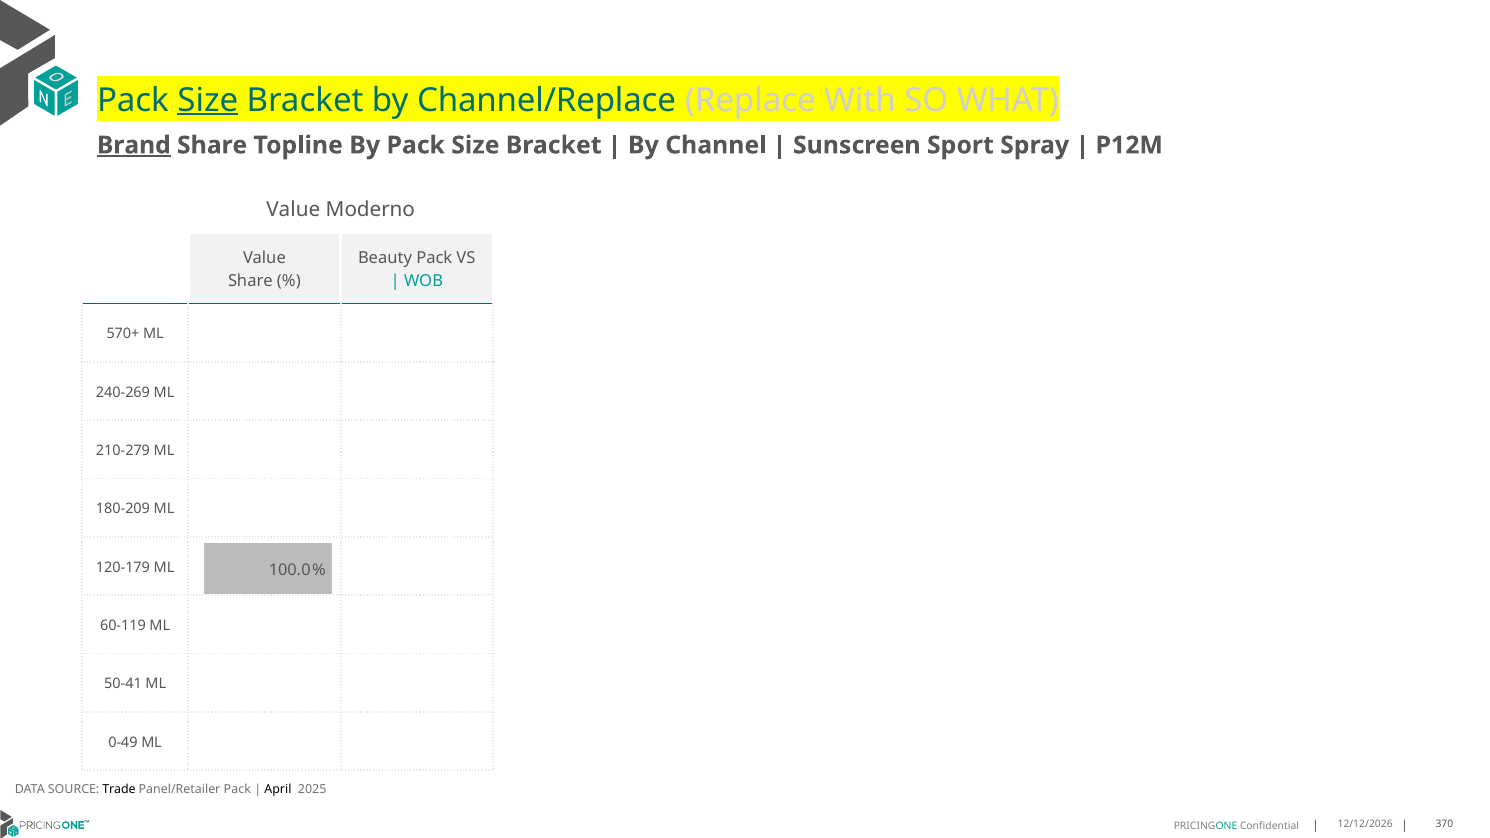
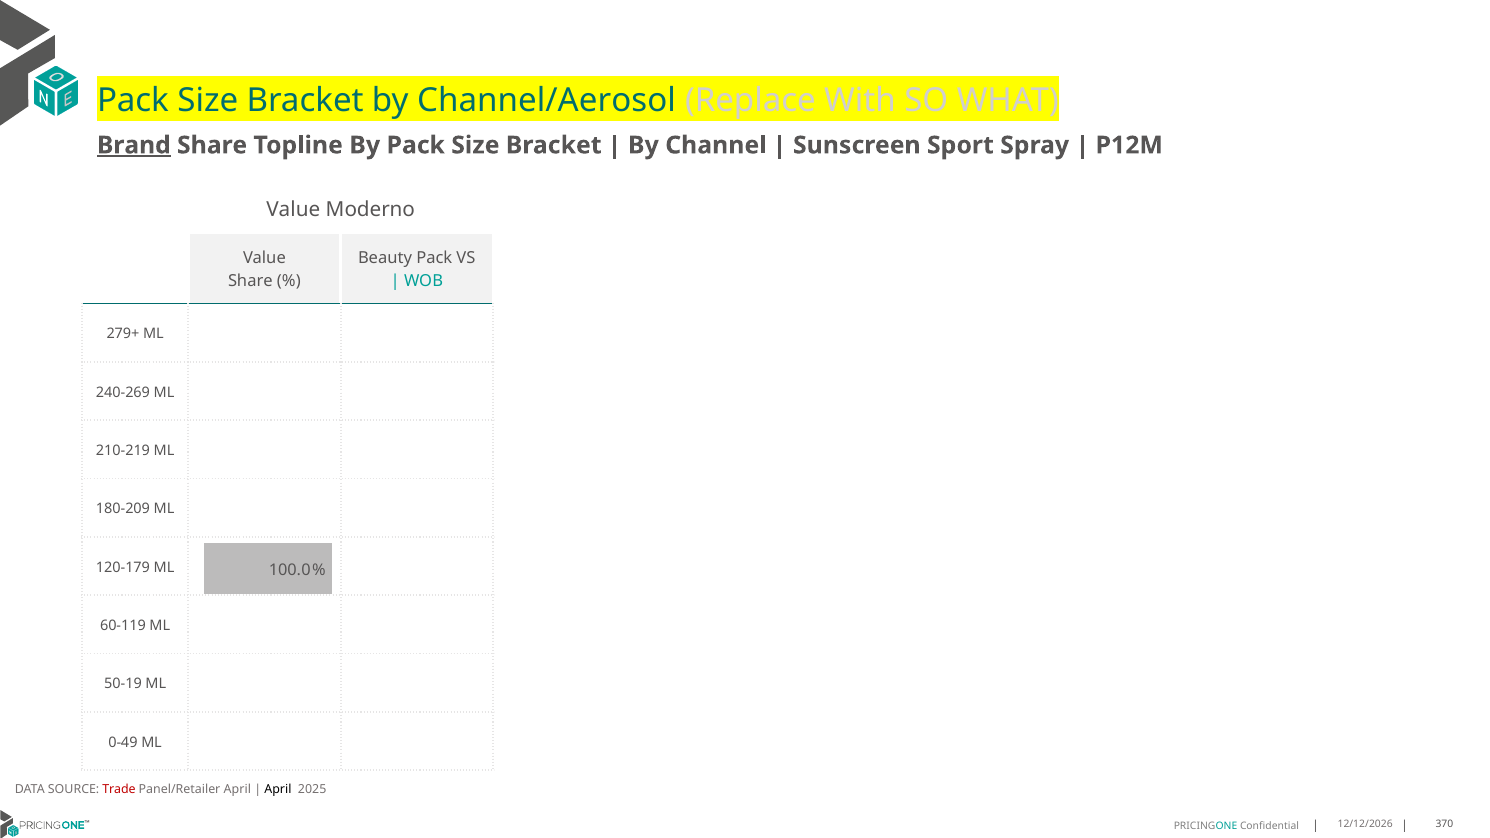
Size at (208, 100) underline: present -> none
Channel/Replace: Channel/Replace -> Channel/Aerosol
570+: 570+ -> 279+
210-279: 210-279 -> 210-219
50-41: 50-41 -> 50-19
Trade colour: black -> red
Panel/Retailer Pack: Pack -> April
